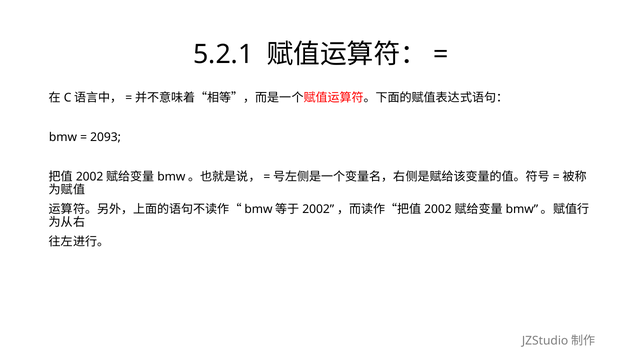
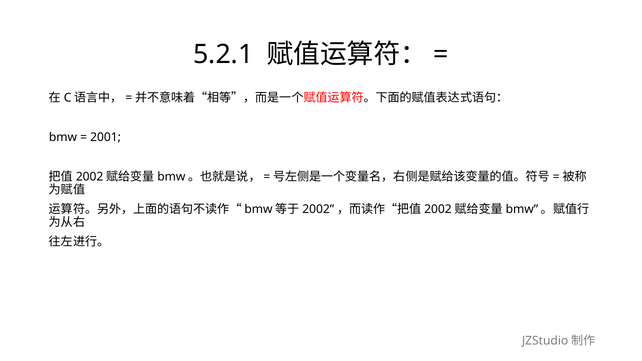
2093: 2093 -> 2001
